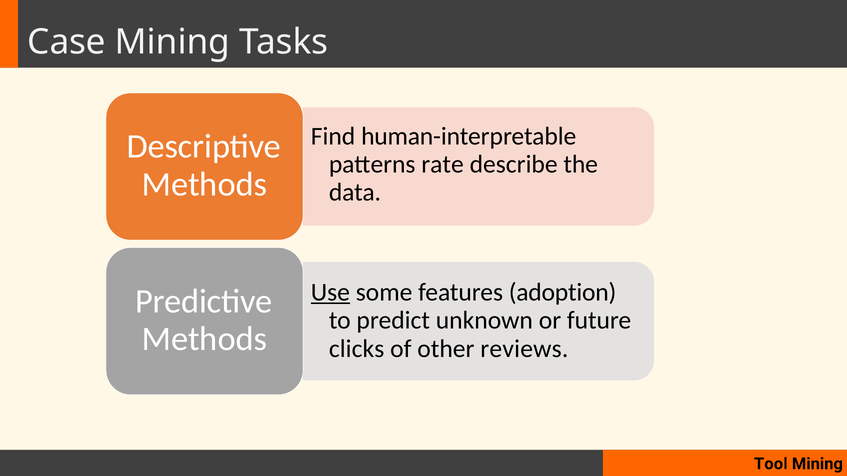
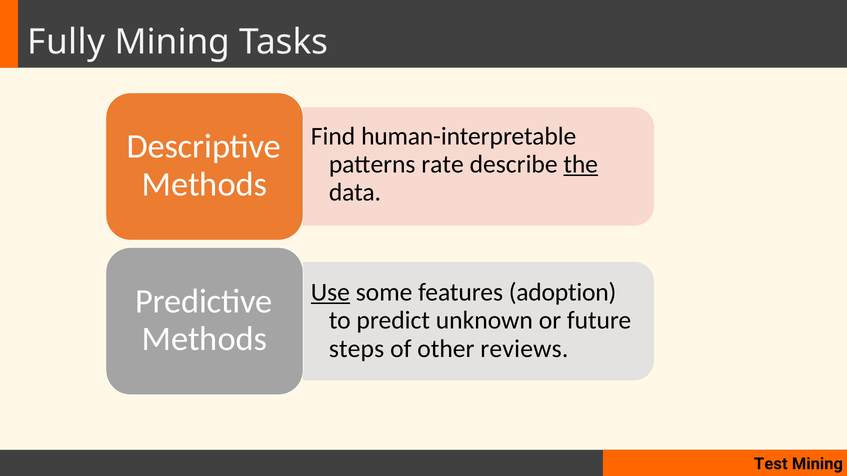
Case: Case -> Fully
the underline: none -> present
clicks: clicks -> steps
Tool: Tool -> Test
